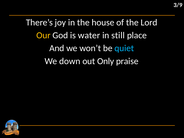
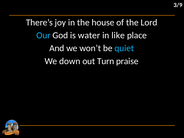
Our colour: yellow -> light blue
still: still -> like
Only: Only -> Turn
